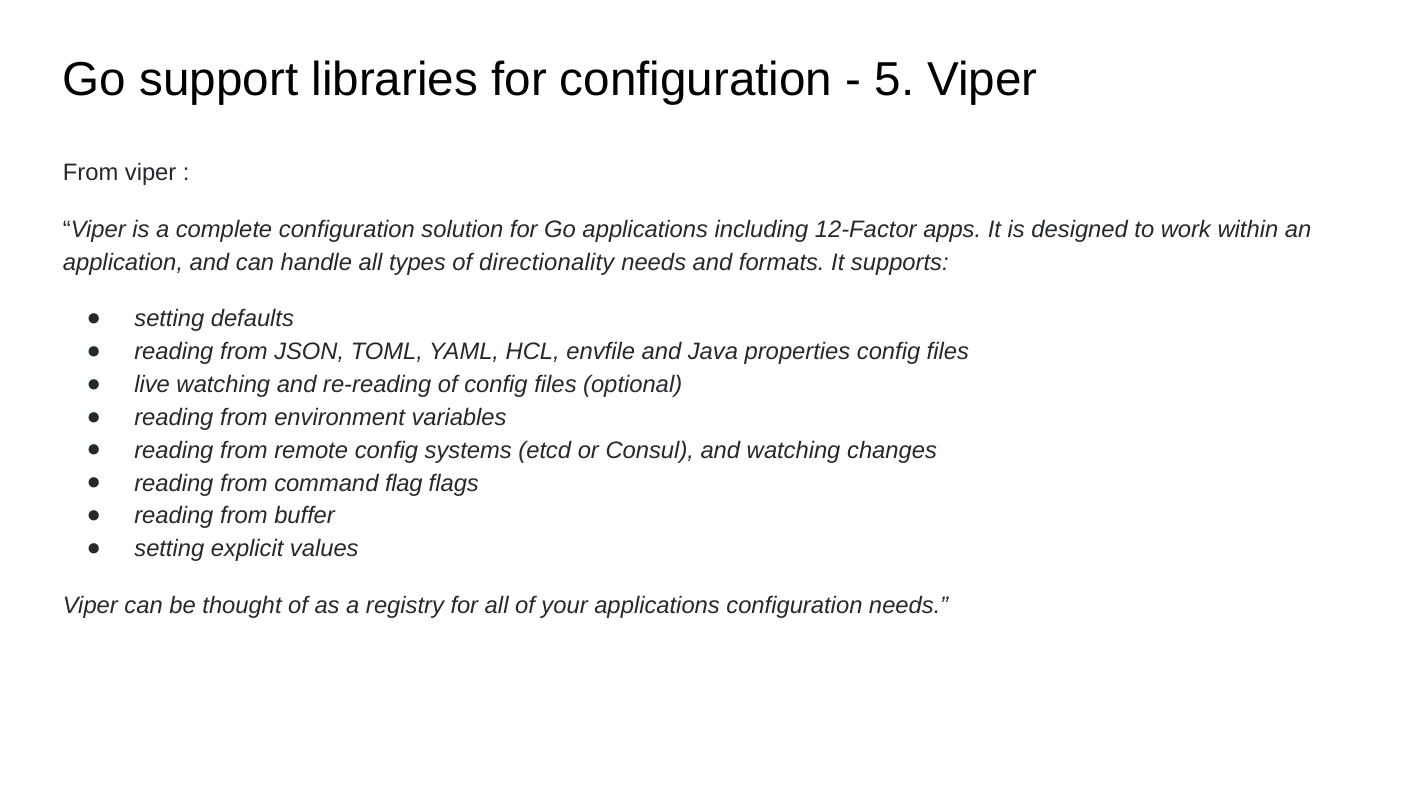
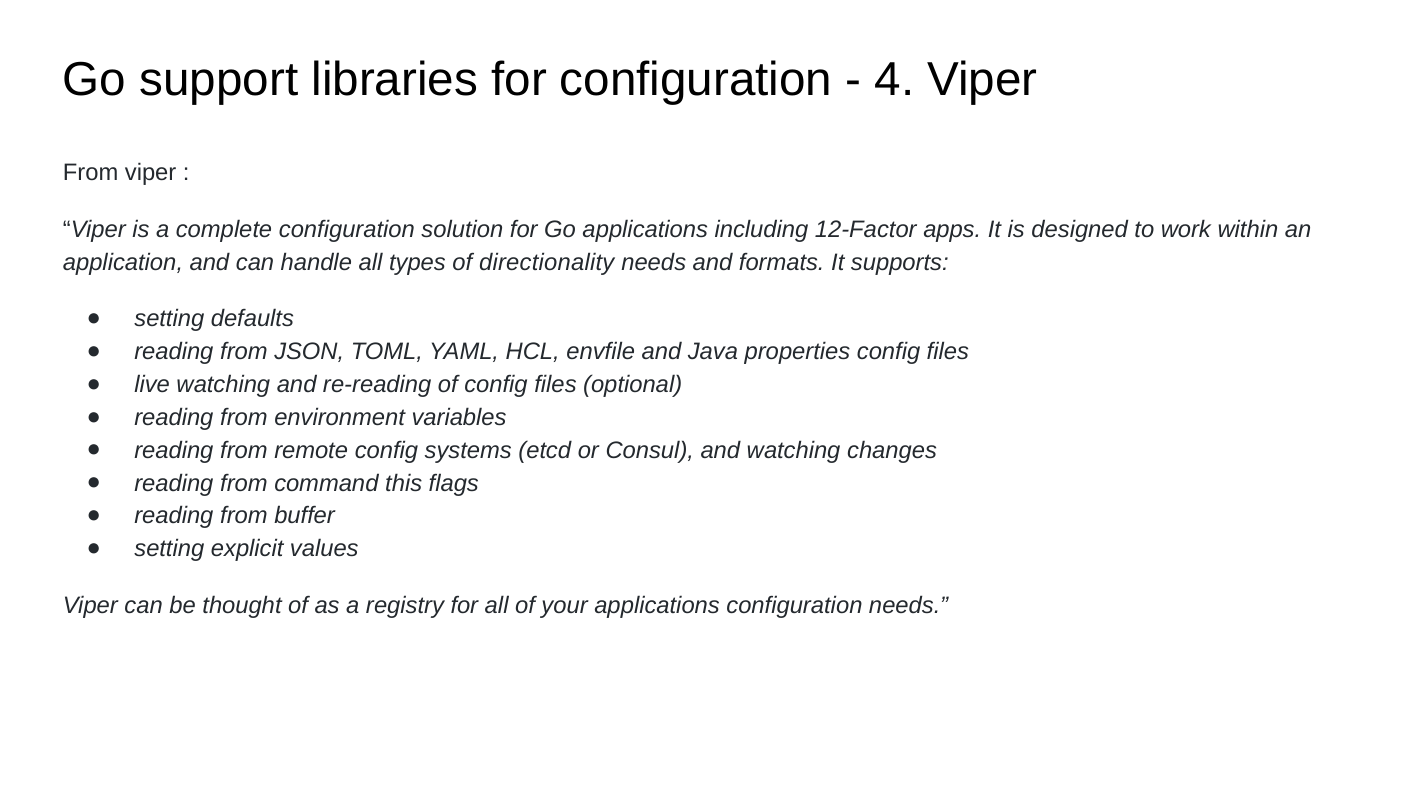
5: 5 -> 4
flag: flag -> this
